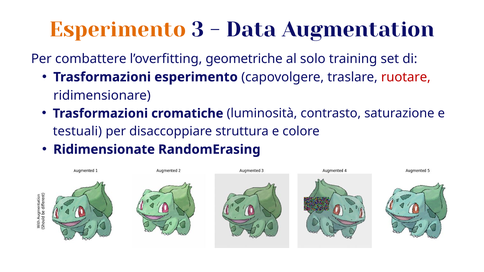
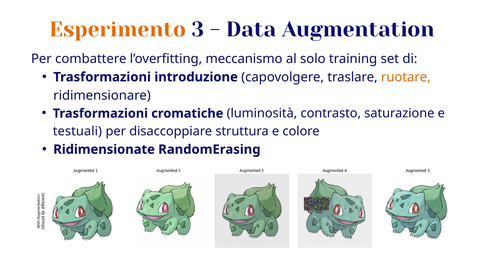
geometriche: geometriche -> meccanismo
Trasformazioni esperimento: esperimento -> introduzione
ruotare colour: red -> orange
